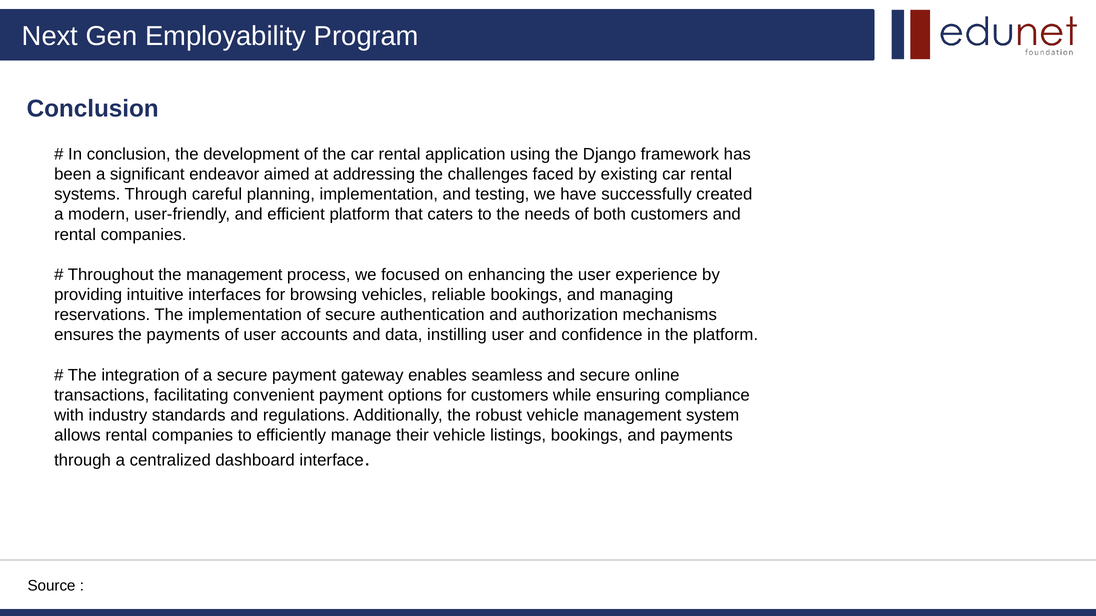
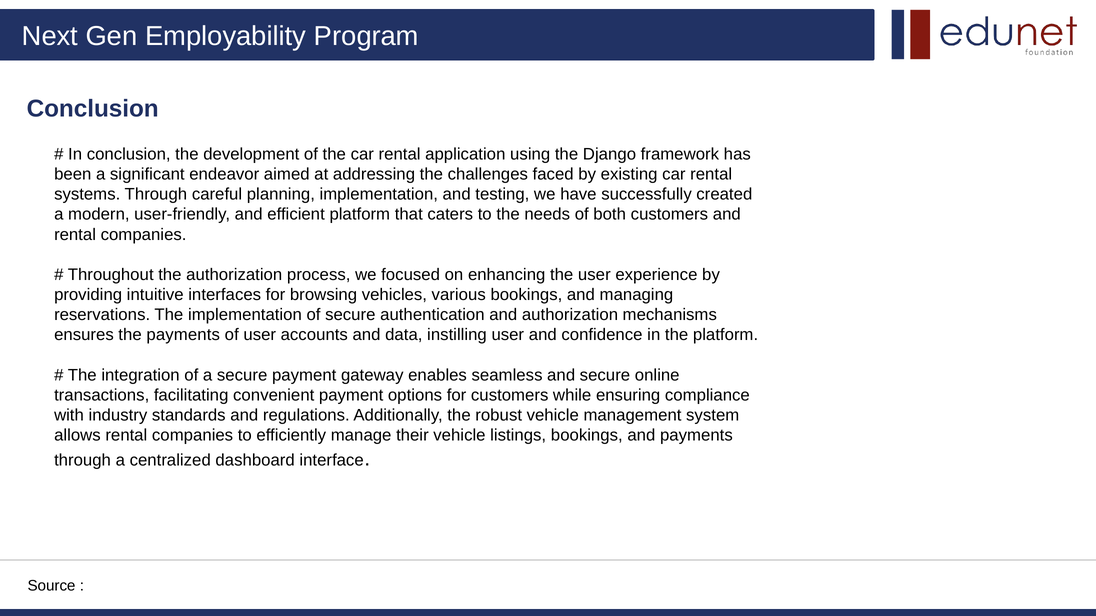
the management: management -> authorization
reliable: reliable -> various
